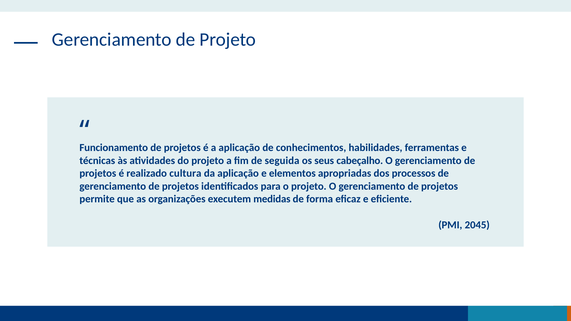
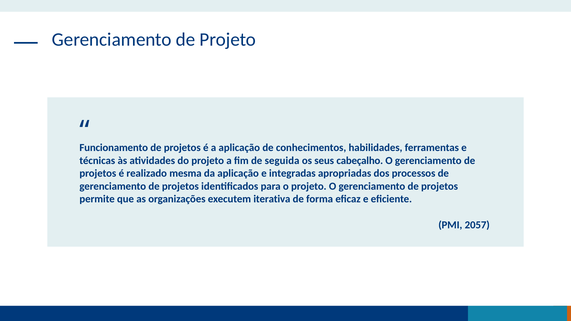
cultura: cultura -> mesma
elementos: elementos -> integradas
medidas: medidas -> iterativa
2045: 2045 -> 2057
